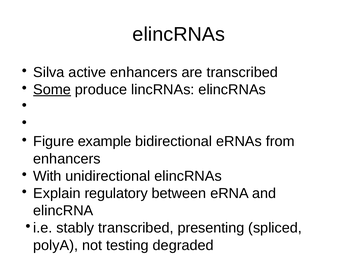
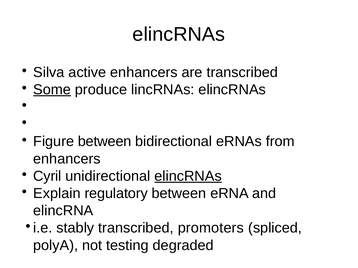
Figure example: example -> between
With: With -> Cyril
elincRNAs at (188, 176) underline: none -> present
presenting: presenting -> promoters
